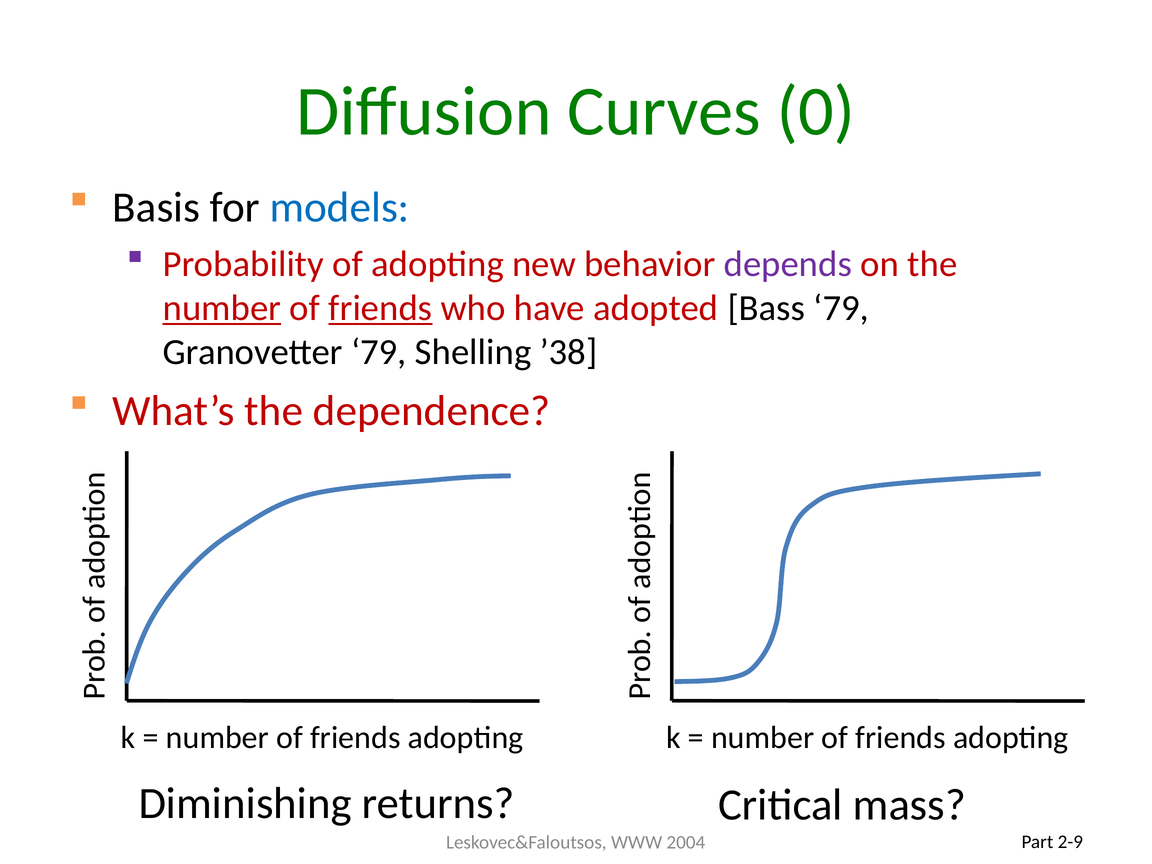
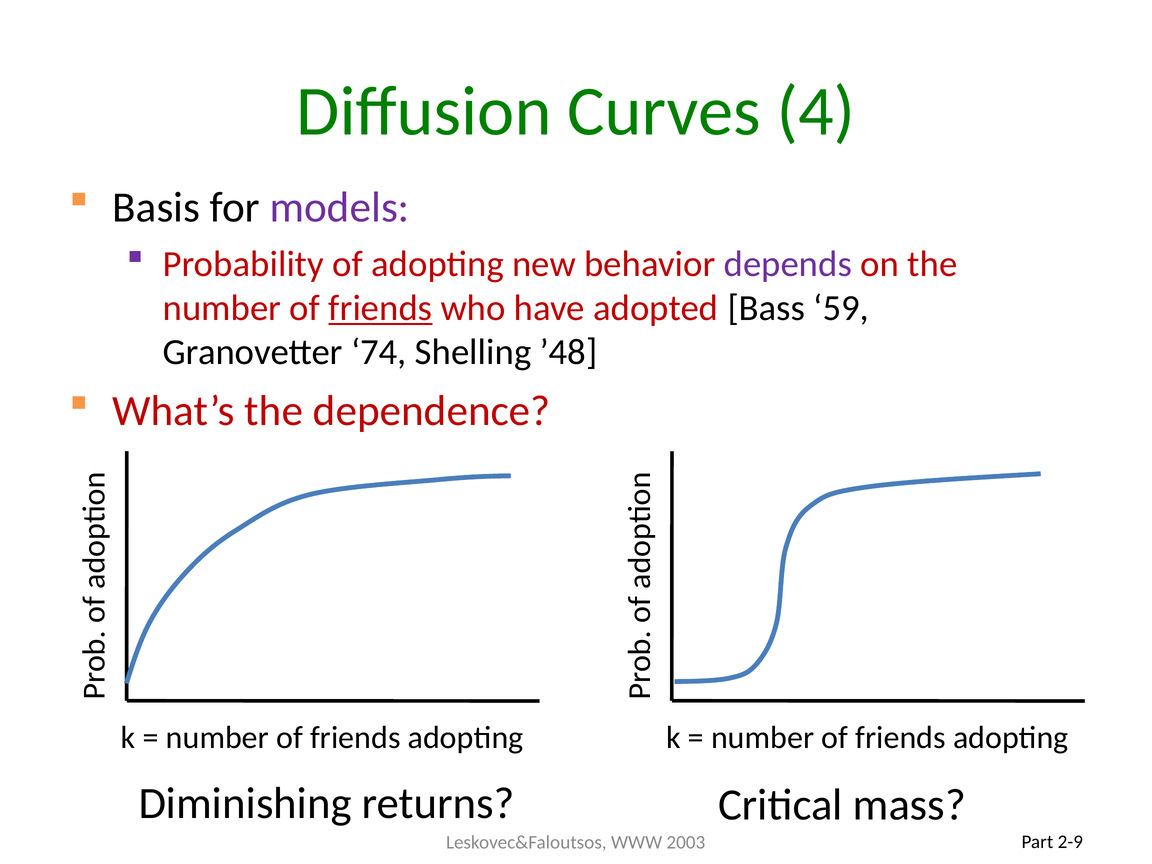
0: 0 -> 4
models colour: blue -> purple
number at (222, 308) underline: present -> none
Bass 79: 79 -> 59
Granovetter 79: 79 -> 74
’38: ’38 -> ’48
2004: 2004 -> 2003
